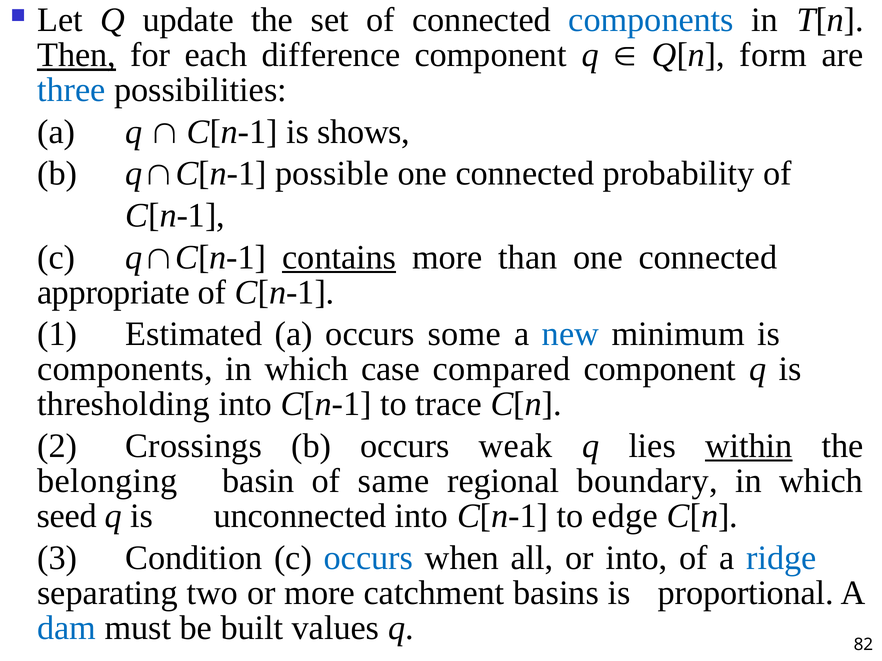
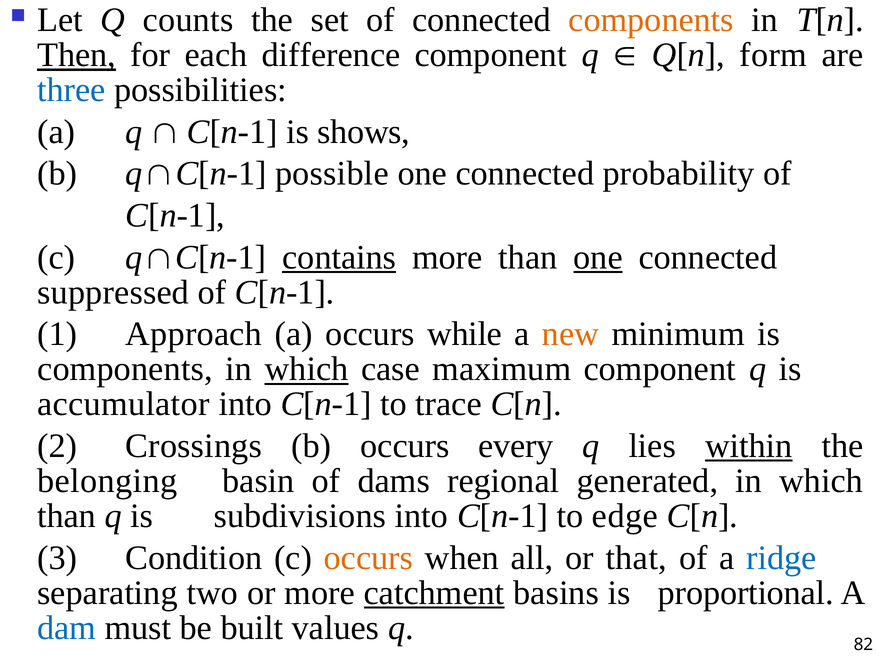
update: update -> counts
components at (651, 20) colour: blue -> orange
one at (598, 258) underline: none -> present
appropriate: appropriate -> suppressed
Estimated: Estimated -> Approach
some: some -> while
new colour: blue -> orange
which at (307, 369) underline: none -> present
compared: compared -> maximum
thresholding: thresholding -> accumulator
weak: weak -> every
same: same -> dams
boundary: boundary -> generated
seed at (67, 516): seed -> than
unconnected: unconnected -> subdivisions
occurs at (368, 558) colour: blue -> orange
or into: into -> that
catchment underline: none -> present
